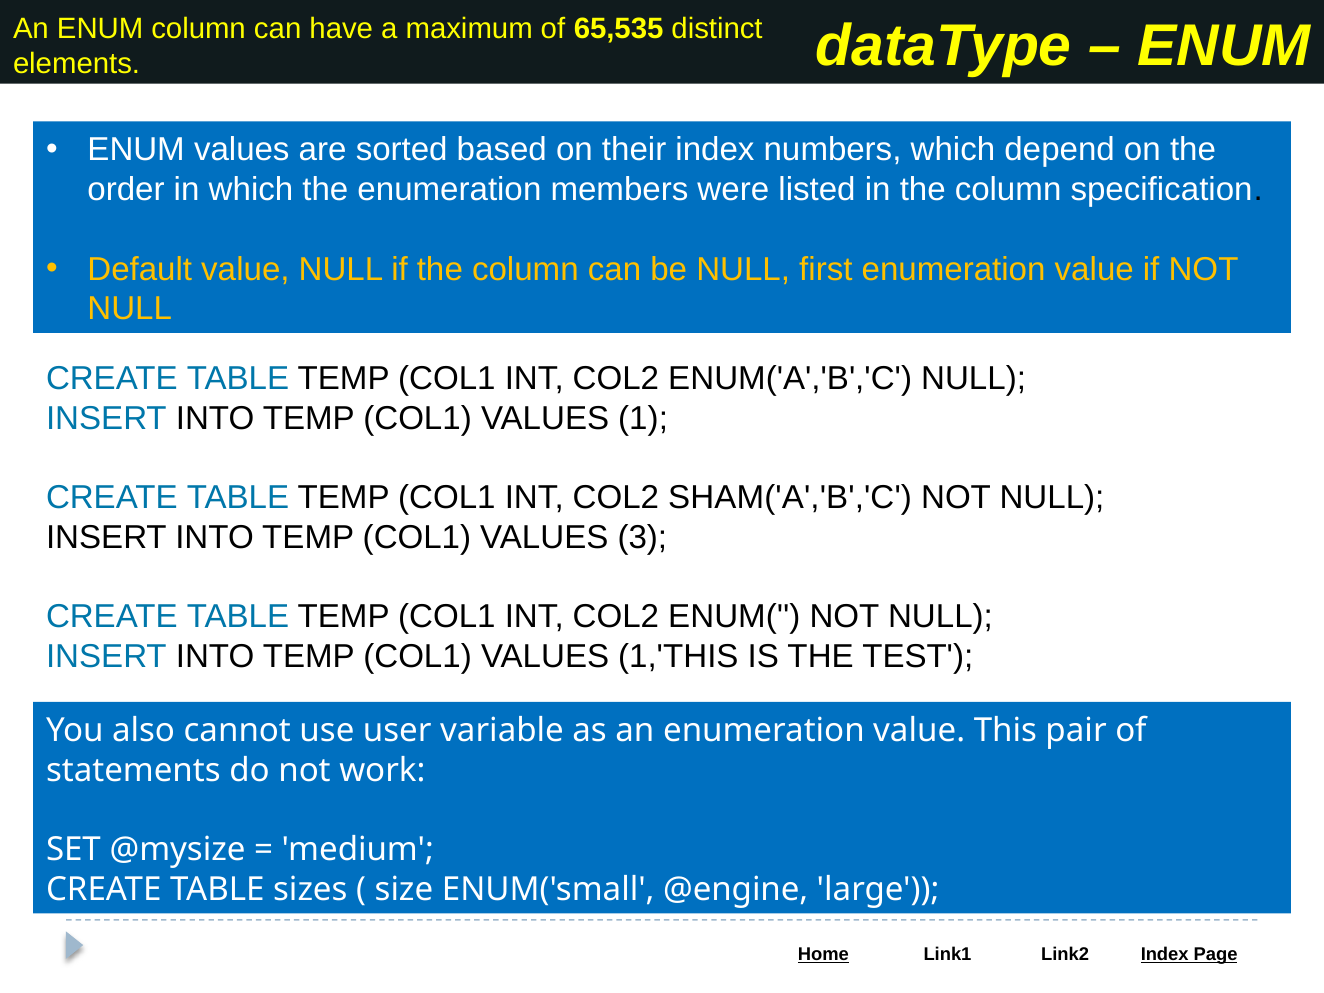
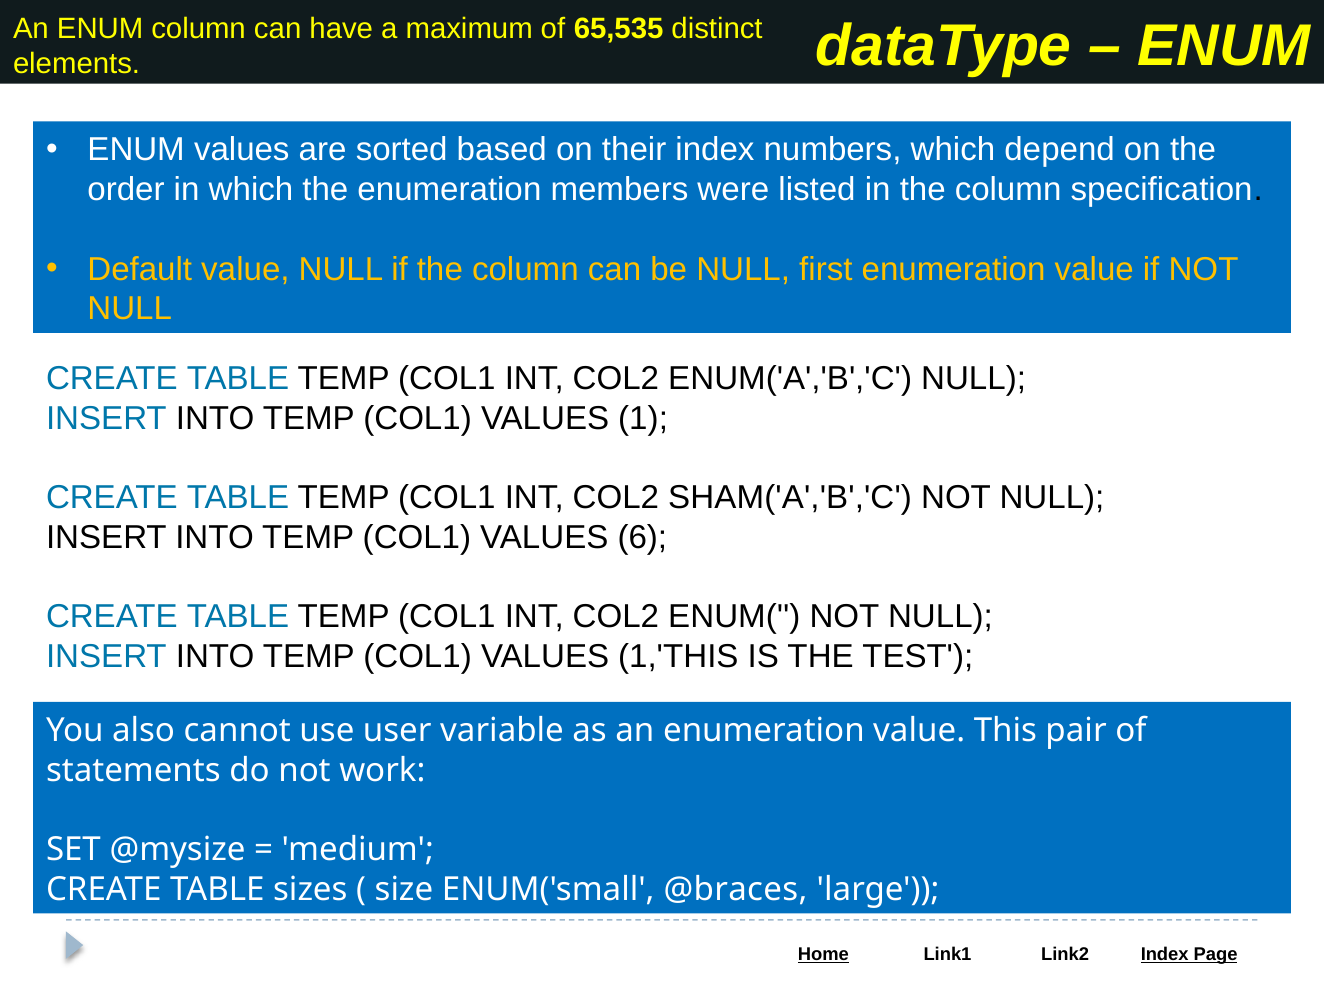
3: 3 -> 6
@engine: @engine -> @braces
